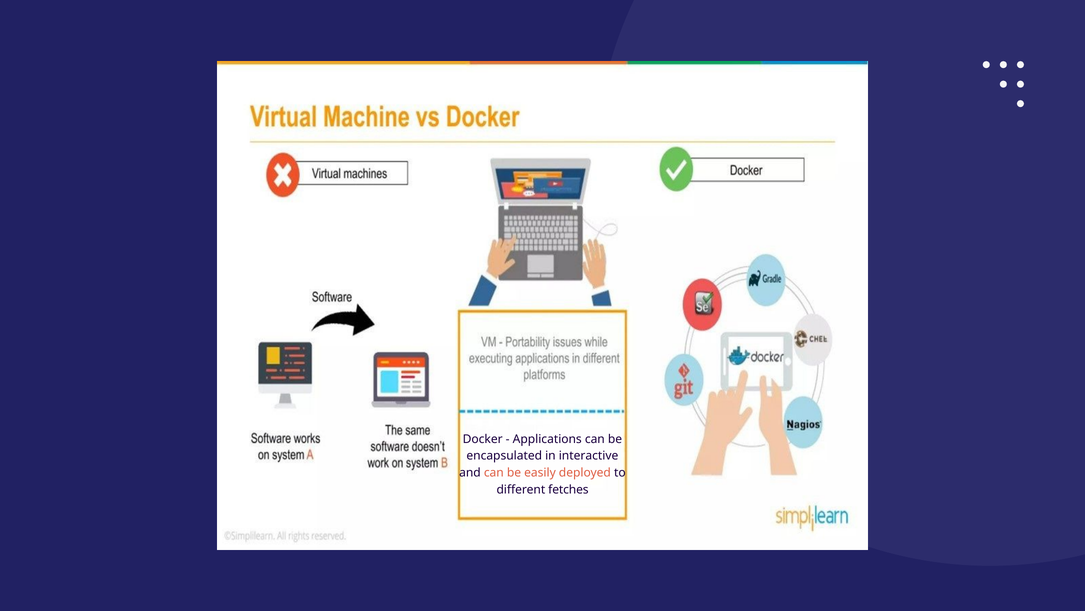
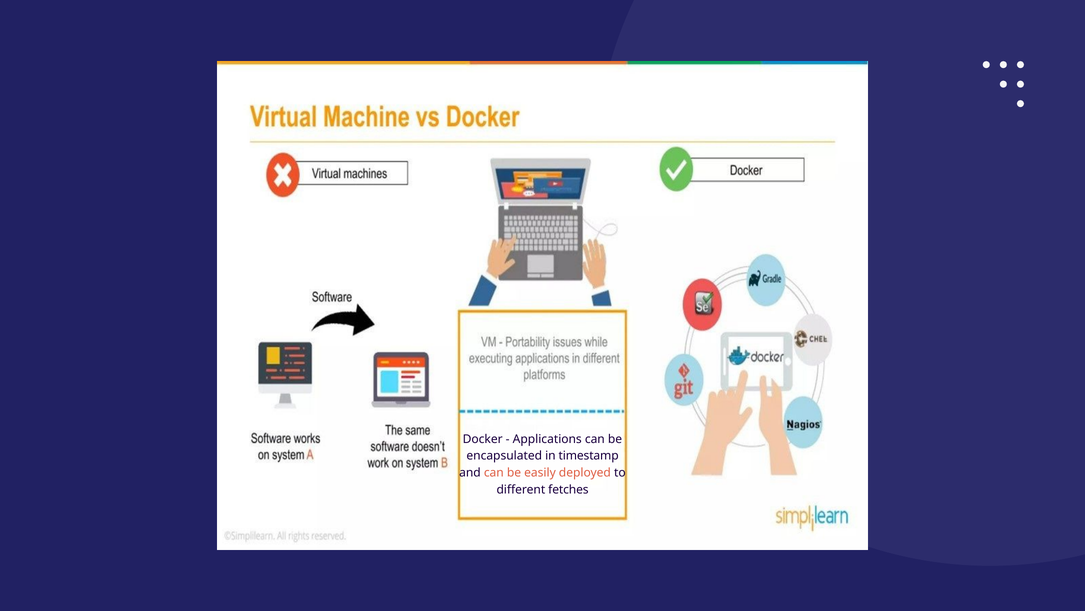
interactive: interactive -> timestamp
